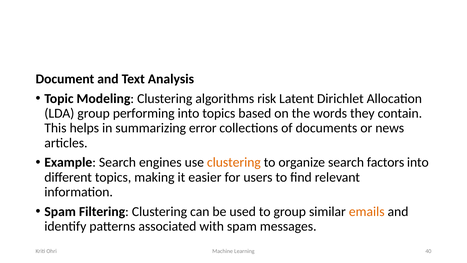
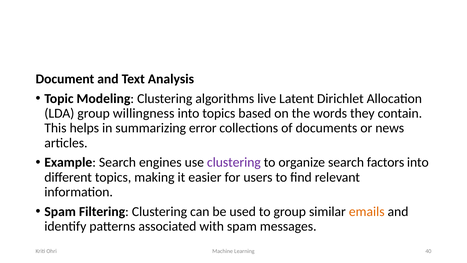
risk: risk -> live
performing: performing -> willingness
clustering at (234, 162) colour: orange -> purple
